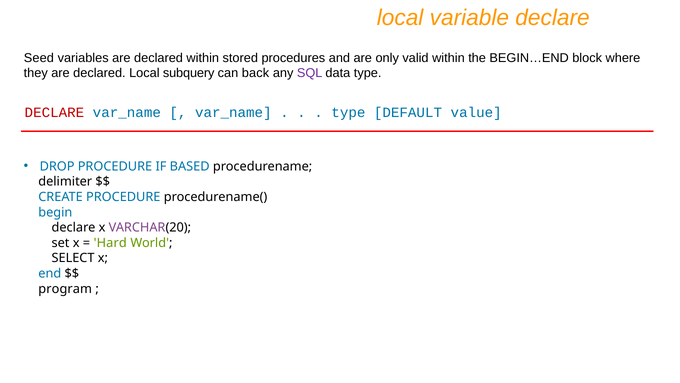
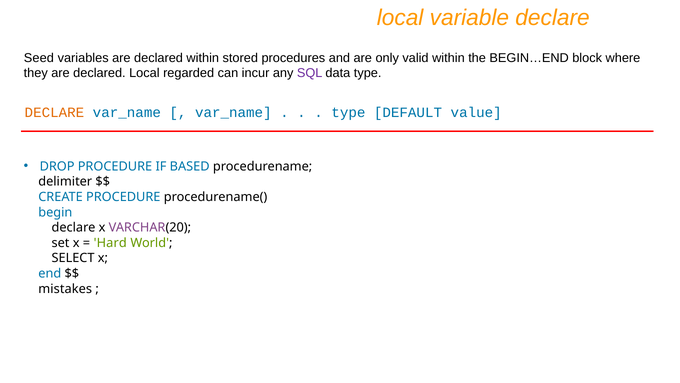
subquery: subquery -> regarded
back: back -> incur
DECLARE at (54, 112) colour: red -> orange
program: program -> mistakes
